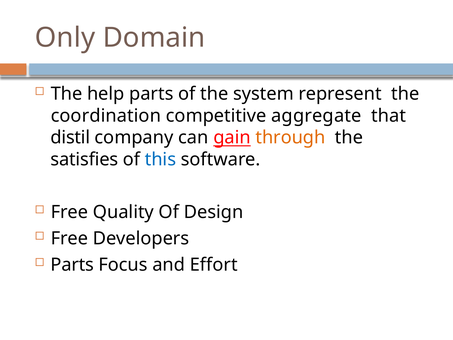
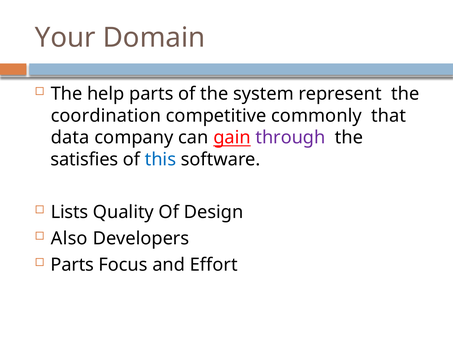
Only: Only -> Your
aggregate: aggregate -> commonly
distil: distil -> data
through colour: orange -> purple
Free at (69, 212): Free -> Lists
Free at (69, 238): Free -> Also
